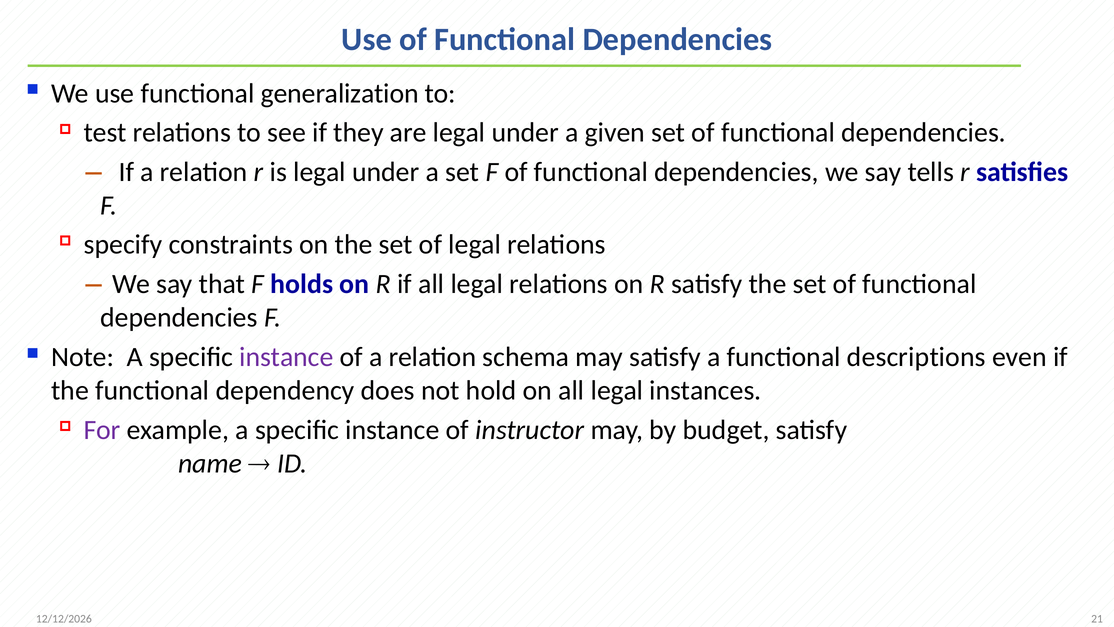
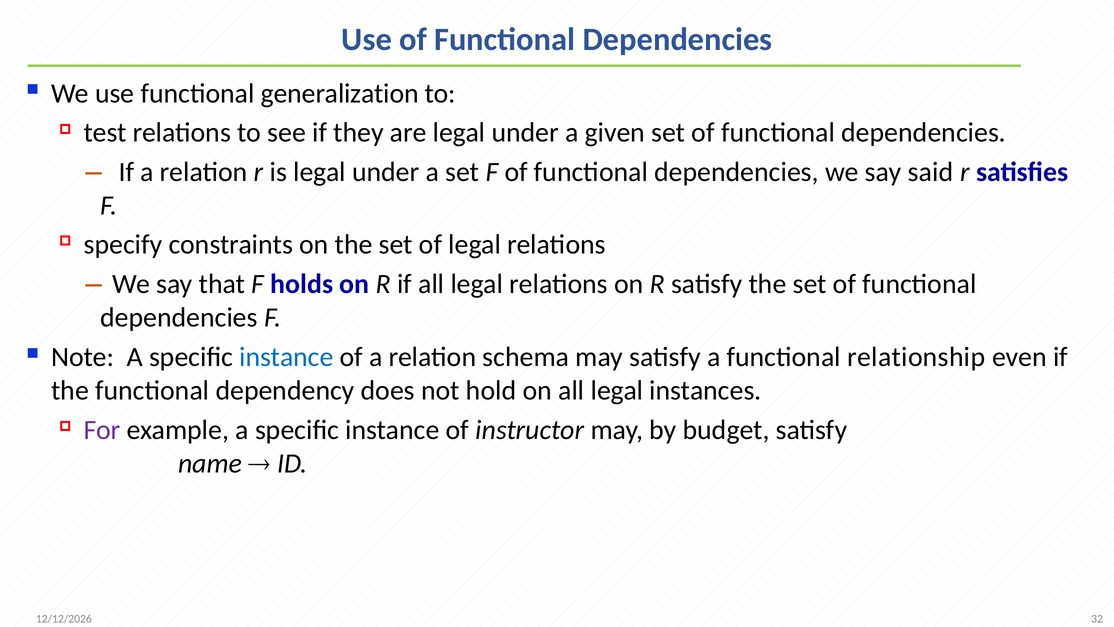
tells: tells -> said
instance at (286, 357) colour: purple -> blue
descriptions: descriptions -> relationship
21: 21 -> 32
